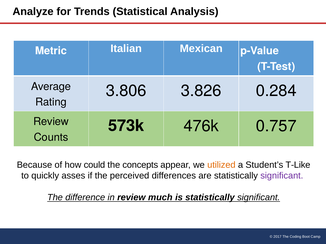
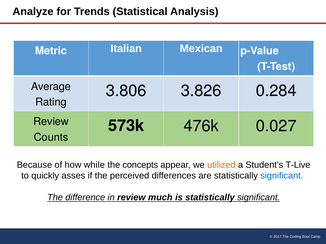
0.757: 0.757 -> 0.027
could: could -> while
T-Like: T-Like -> T-Live
significant at (282, 176) colour: purple -> blue
